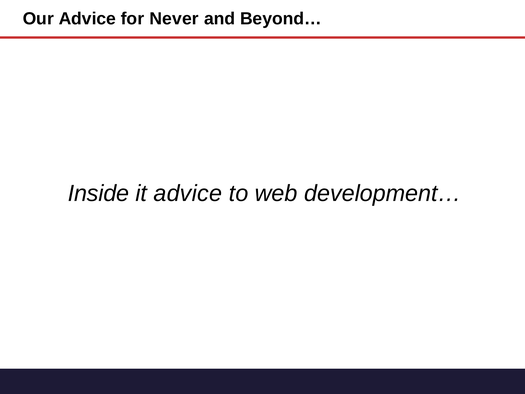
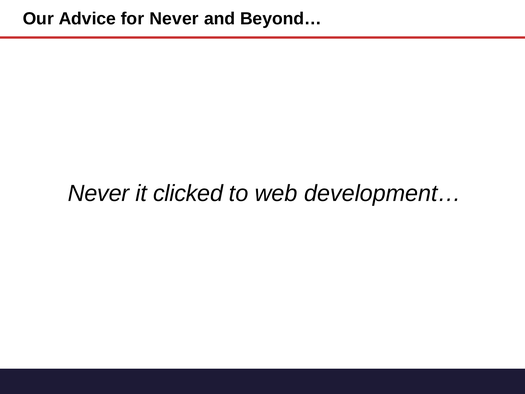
Inside at (99, 193): Inside -> Never
it advice: advice -> clicked
